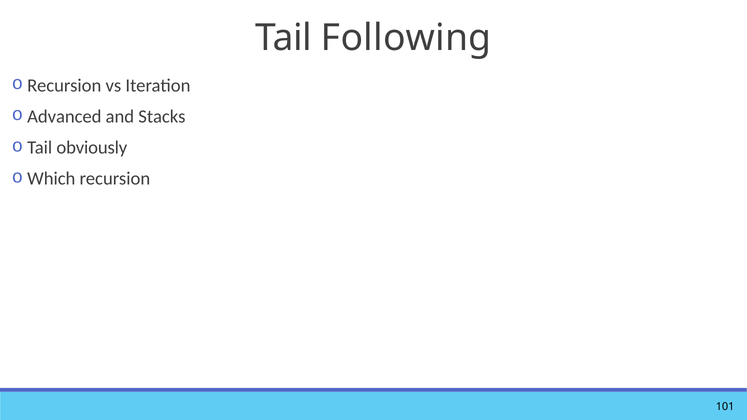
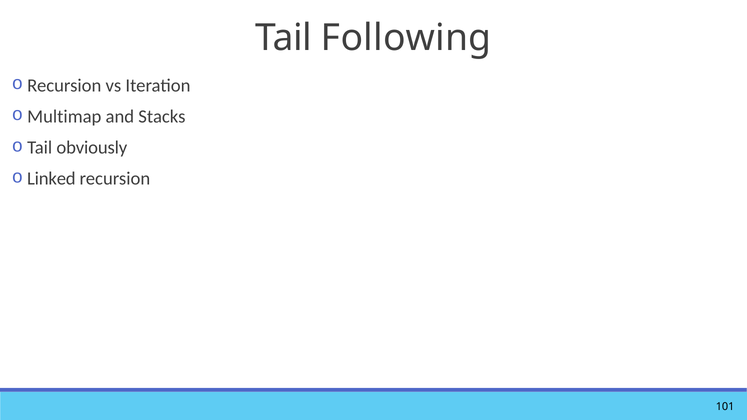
Advanced: Advanced -> Multimap
Which: Which -> Linked
